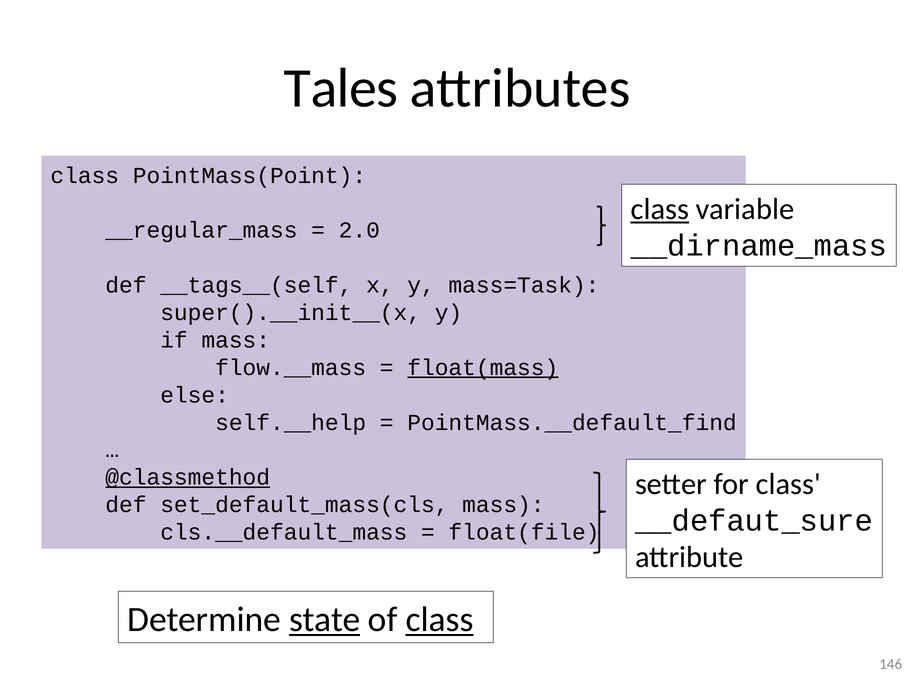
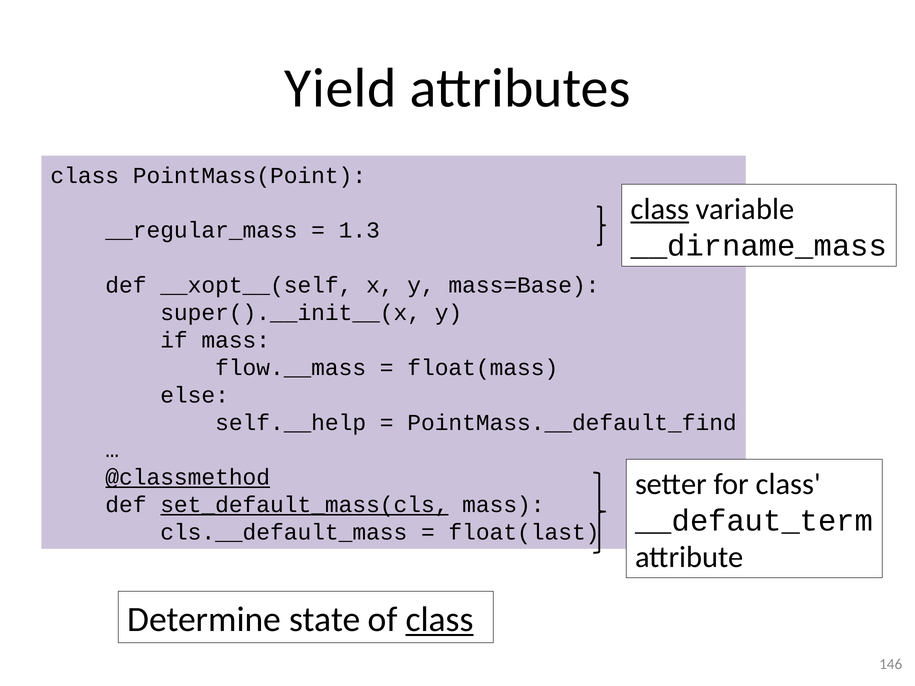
Tales: Tales -> Yield
2.0: 2.0 -> 1.3
__tags__(self: __tags__(self -> __xopt__(self
mass=Task: mass=Task -> mass=Base
float(mass underline: present -> none
set_default_mass(cls underline: none -> present
__defaut_sure: __defaut_sure -> __defaut_term
float(file: float(file -> float(last
state underline: present -> none
